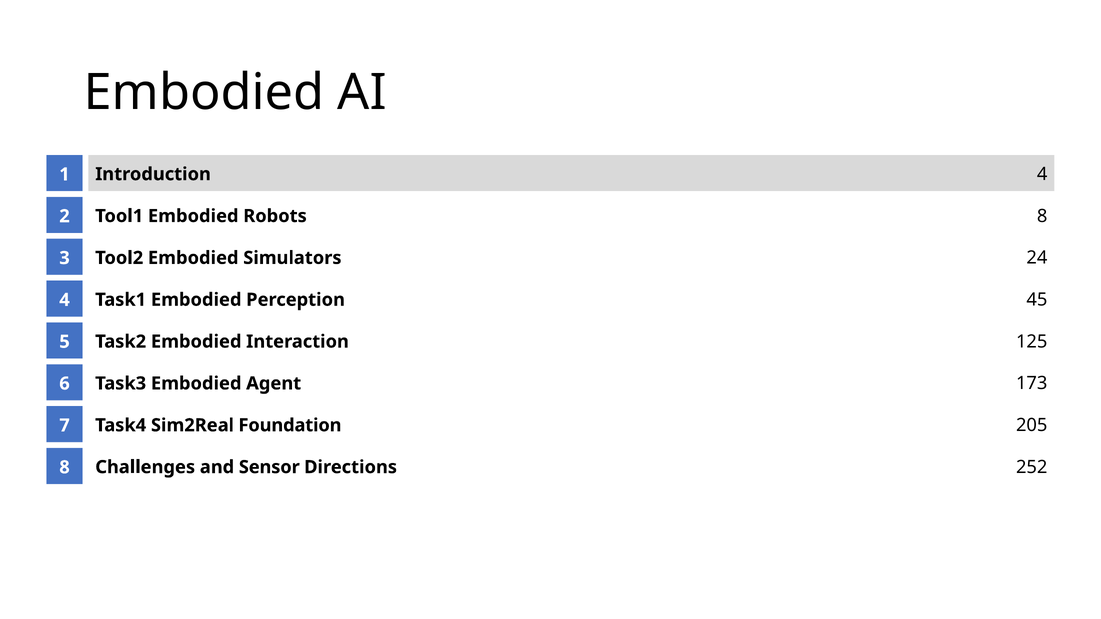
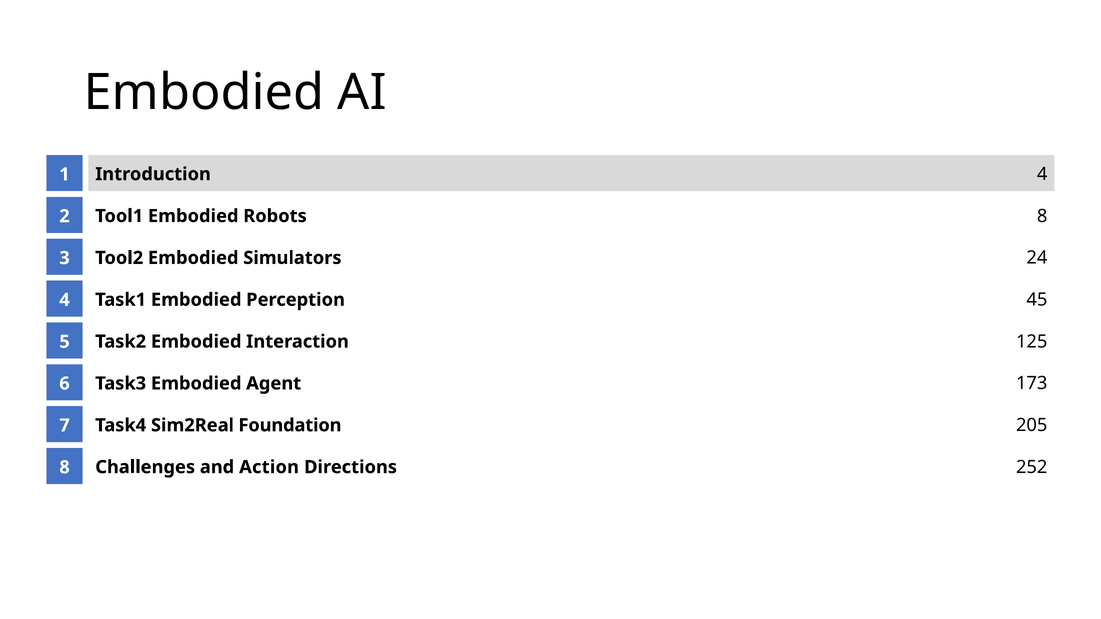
Sensor: Sensor -> Action
